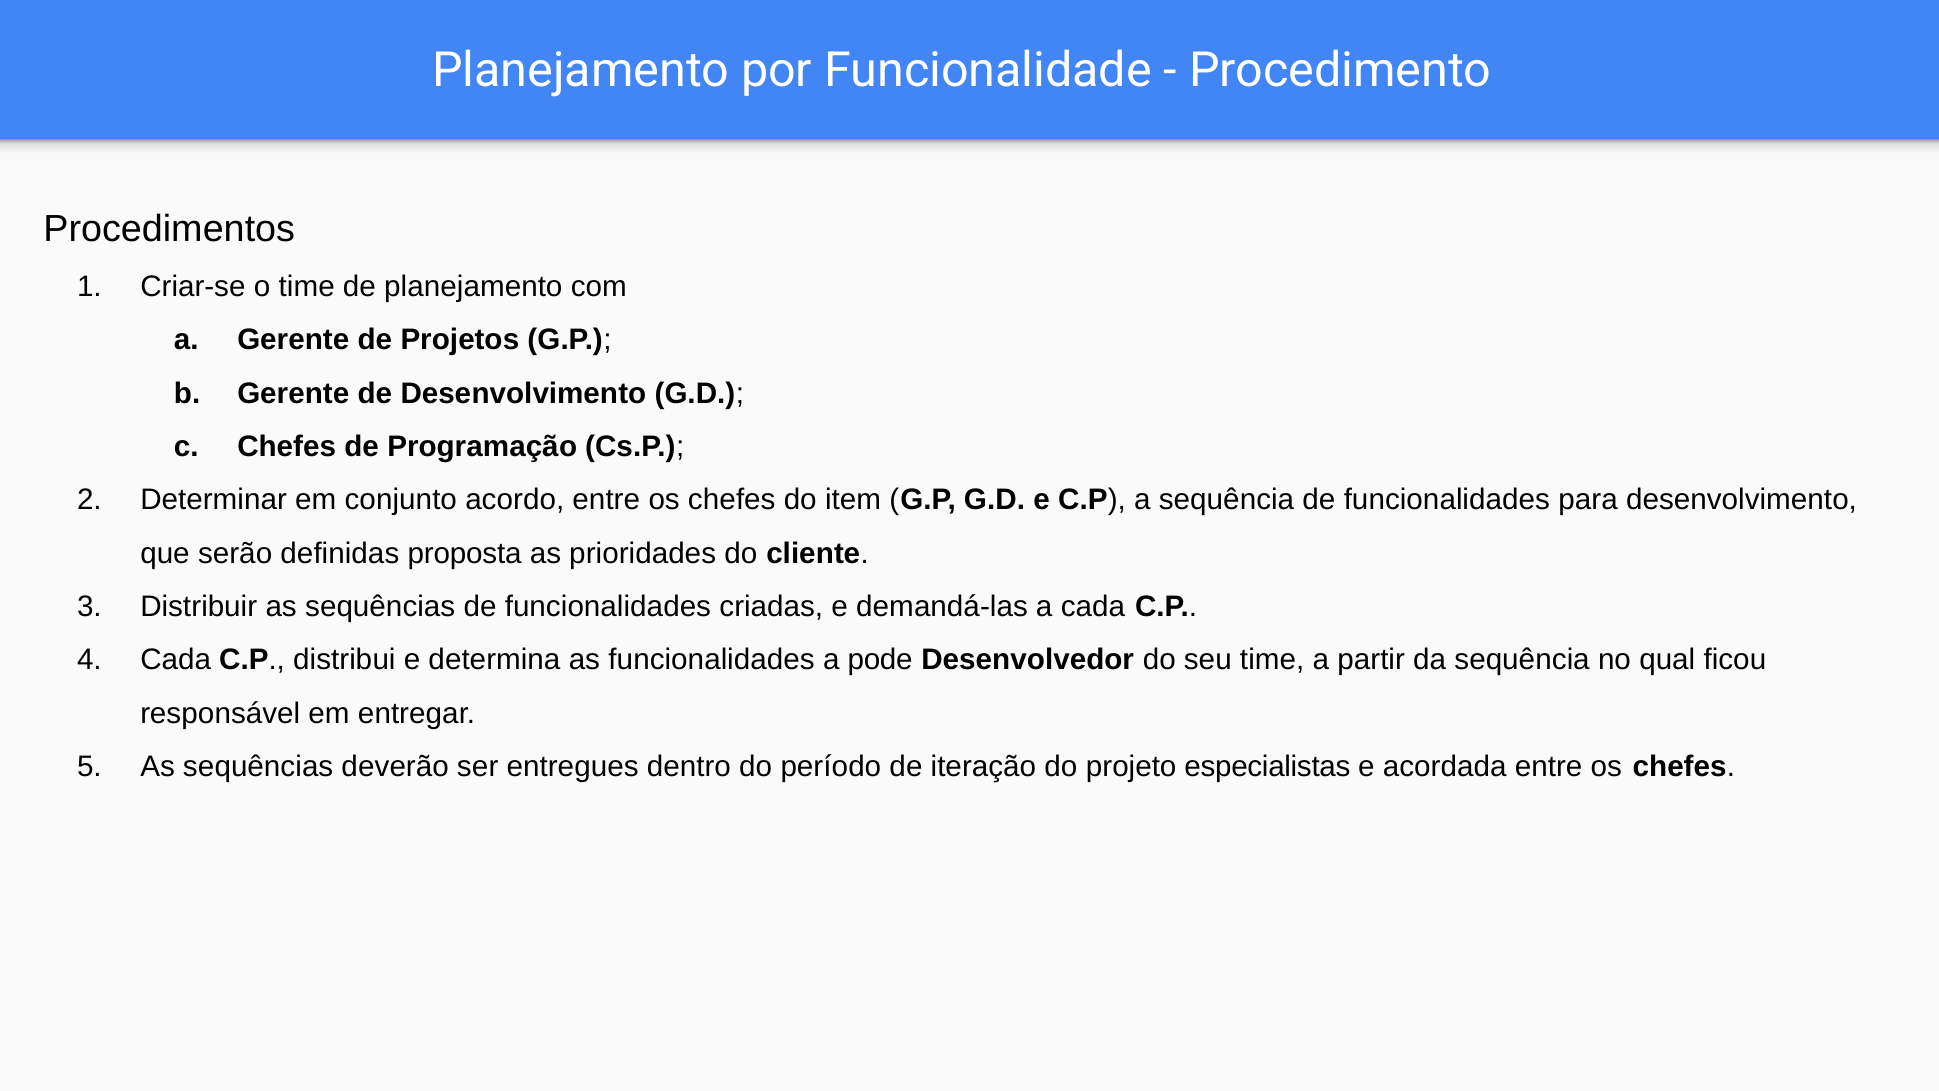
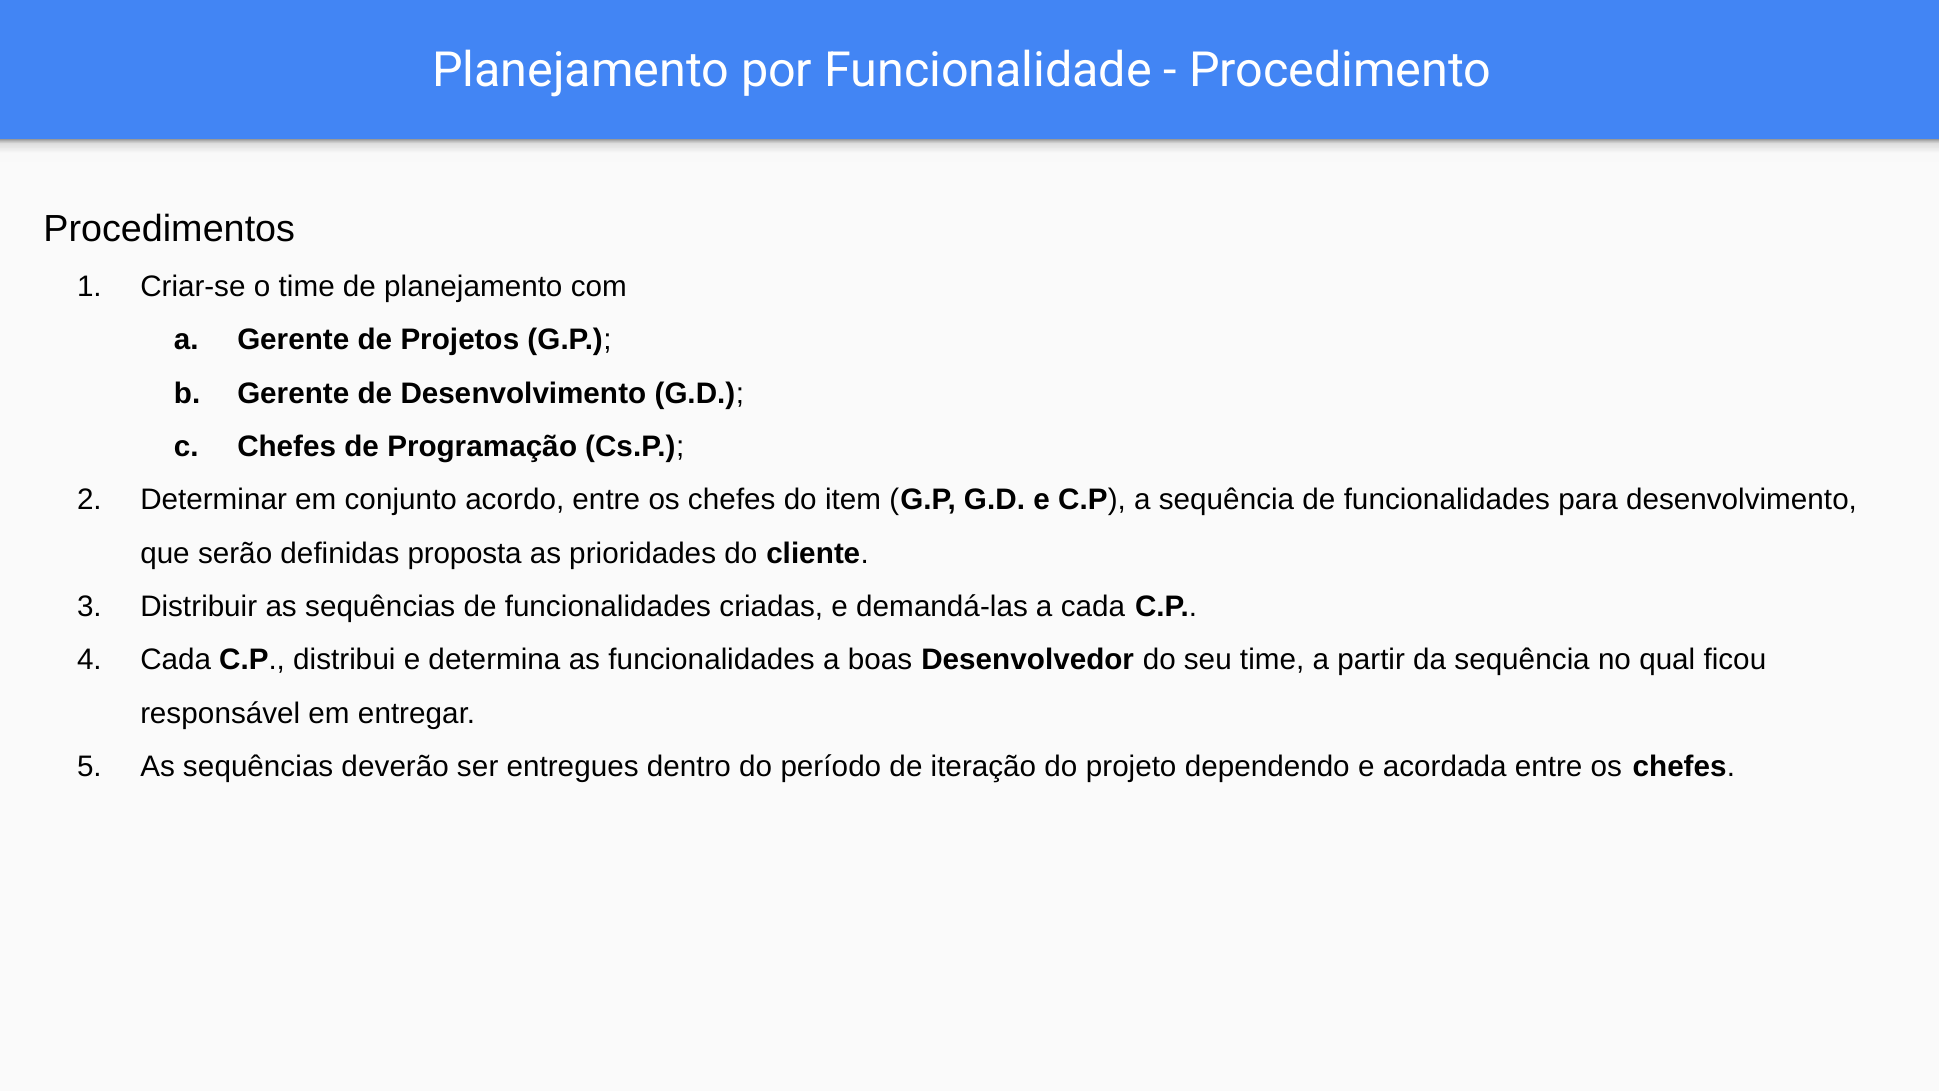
pode: pode -> boas
especialistas: especialistas -> dependendo
